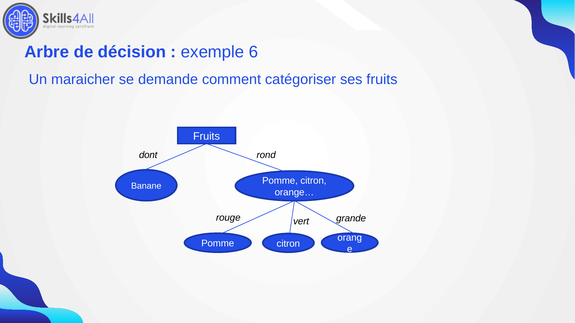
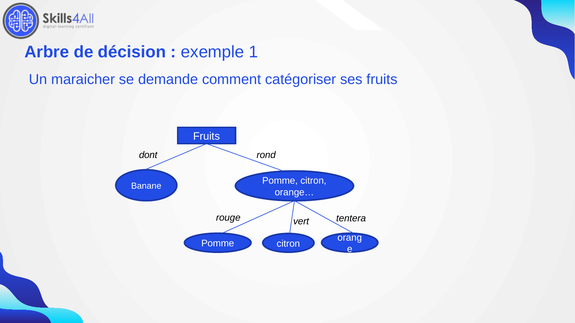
6: 6 -> 1
grande: grande -> tentera
